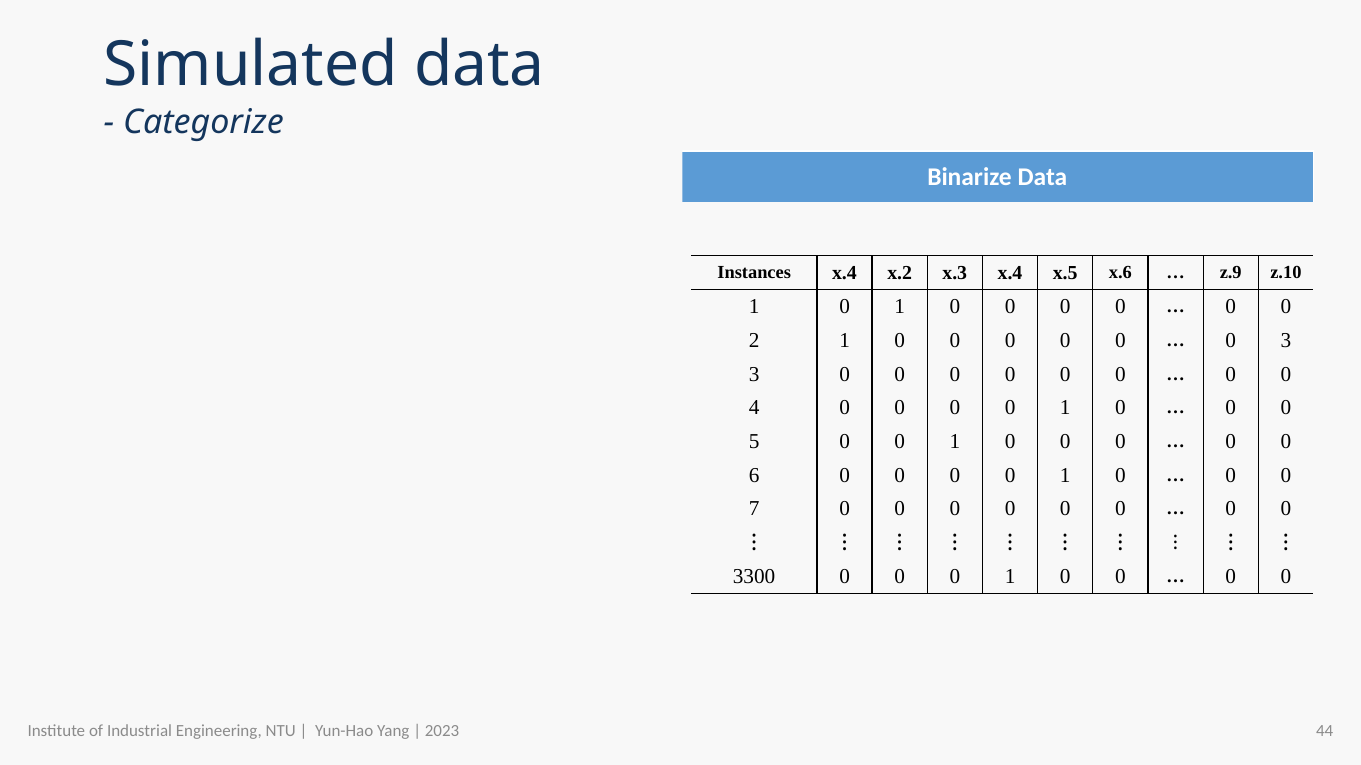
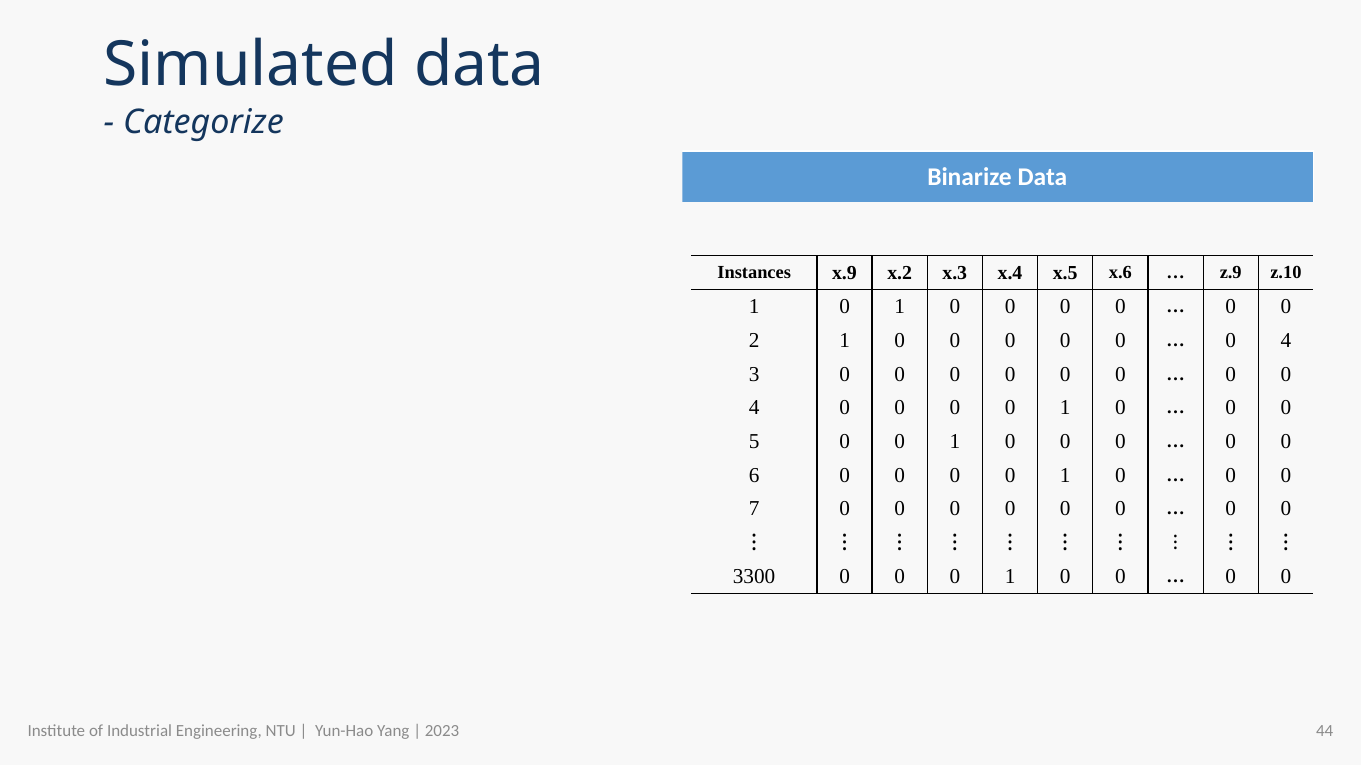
Instances x.4: x.4 -> x.9
3 at (1286, 341): 3 -> 4
